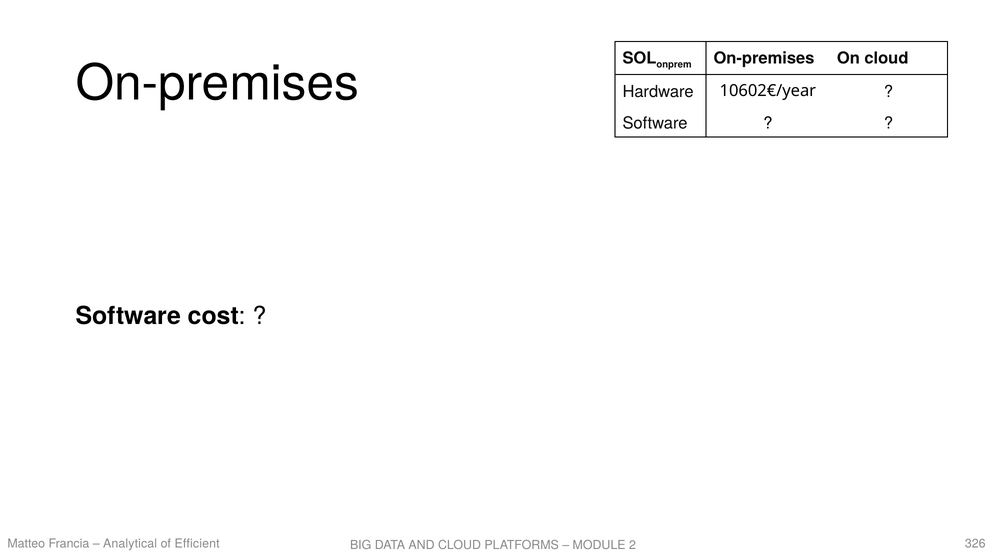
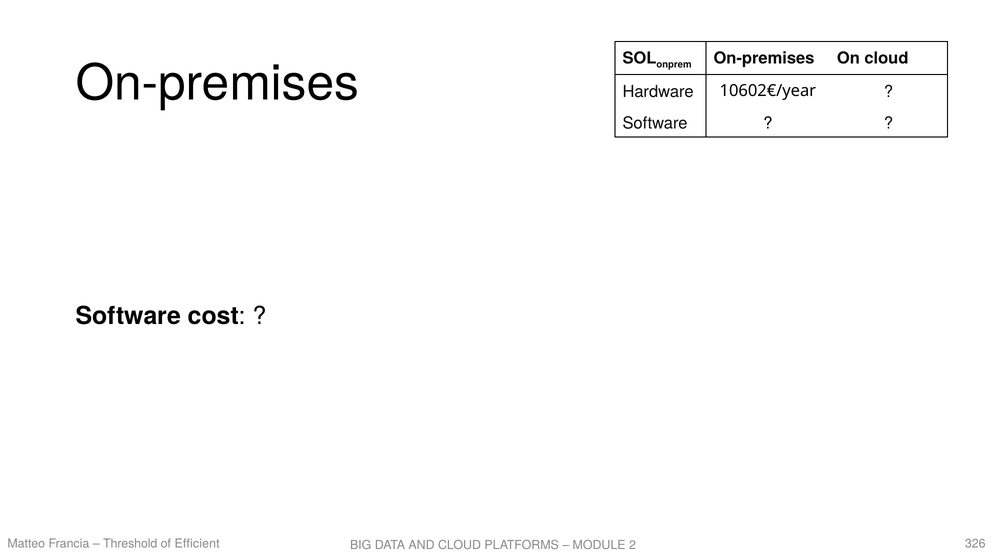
Analytical: Analytical -> Threshold
